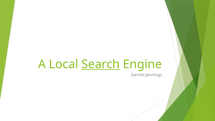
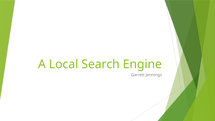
Search underline: present -> none
